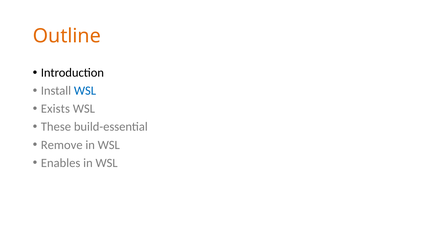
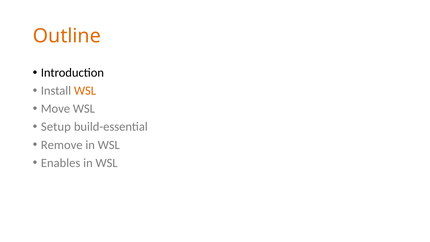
WSL at (85, 91) colour: blue -> orange
Exists: Exists -> Move
These: These -> Setup
